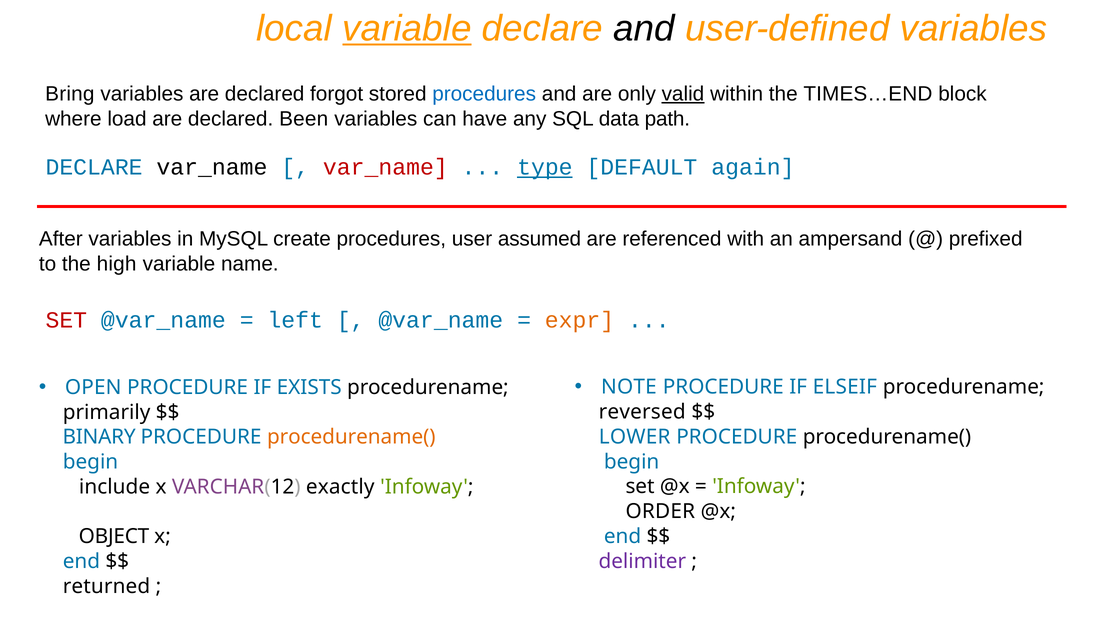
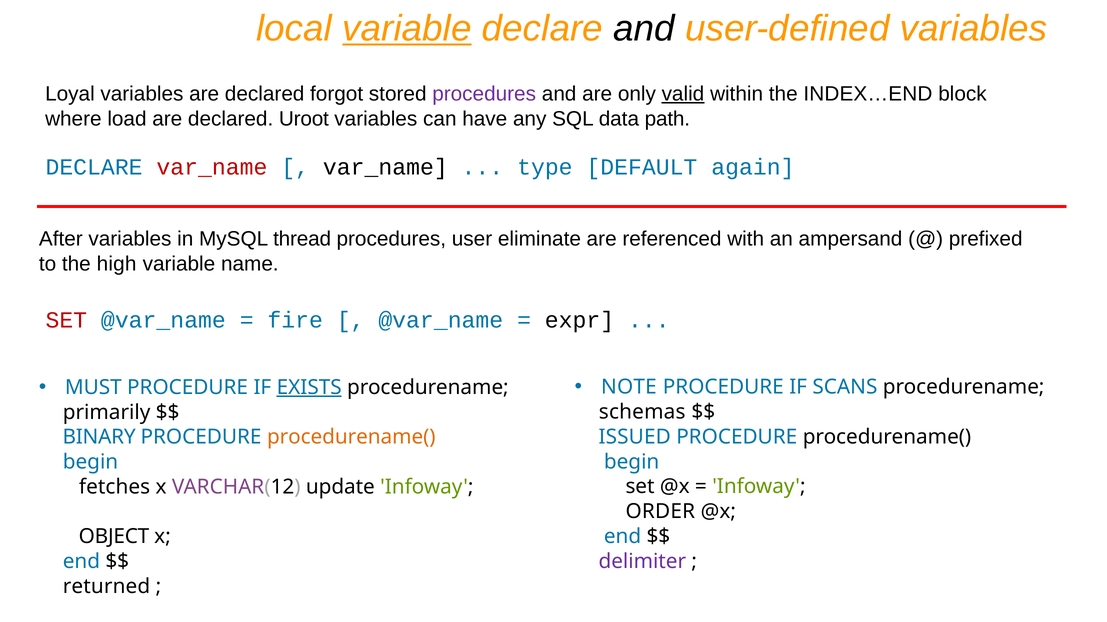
Bring: Bring -> Loyal
procedures at (484, 94) colour: blue -> purple
TIMES…END: TIMES…END -> INDEX…END
Been: Been -> Uroot
var_name at (212, 167) colour: black -> red
var_name at (385, 167) colour: red -> black
type underline: present -> none
create: create -> thread
assumed: assumed -> eliminate
left: left -> fire
expr colour: orange -> black
ELSEIF: ELSEIF -> SCANS
OPEN: OPEN -> MUST
EXISTS underline: none -> present
reversed: reversed -> schemas
LOWER: LOWER -> ISSUED
include: include -> fetches
exactly: exactly -> update
